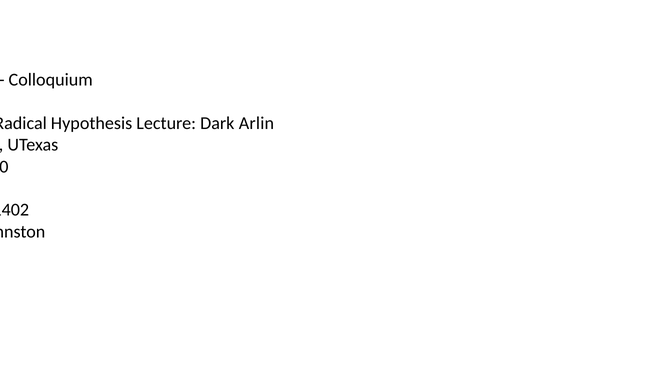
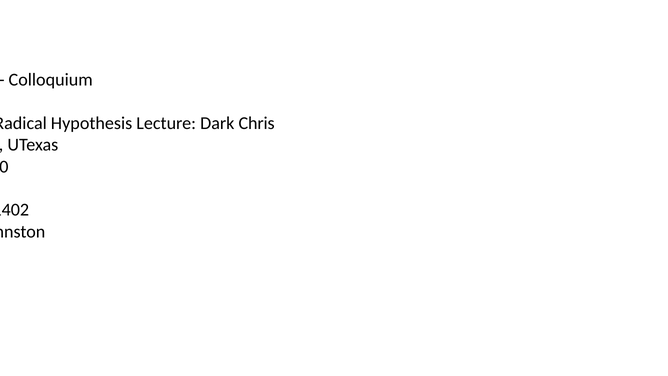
Dark Arlin: Arlin -> Chris
